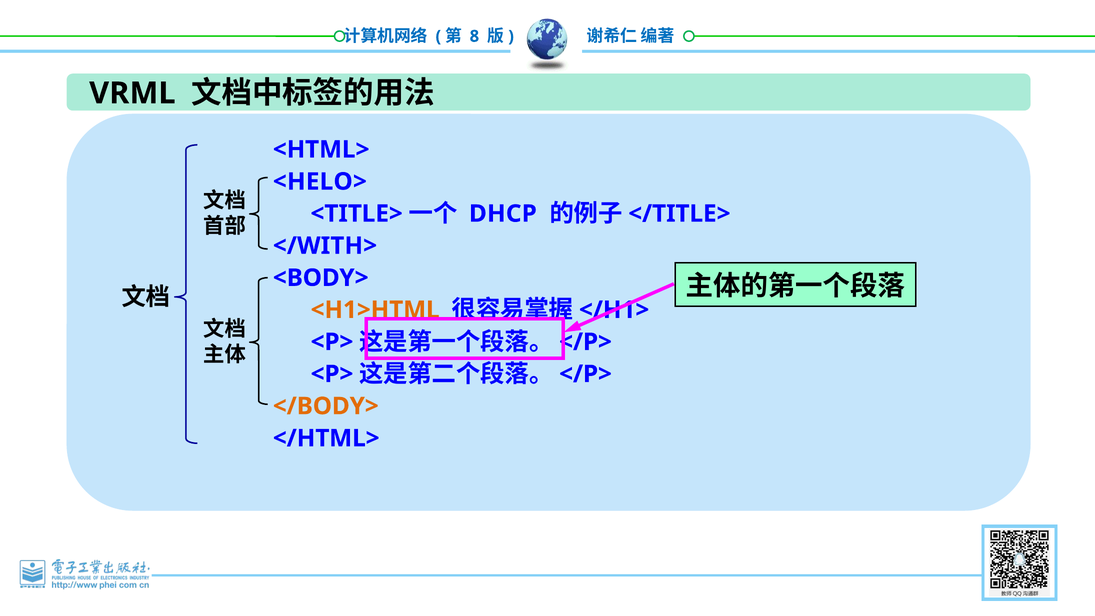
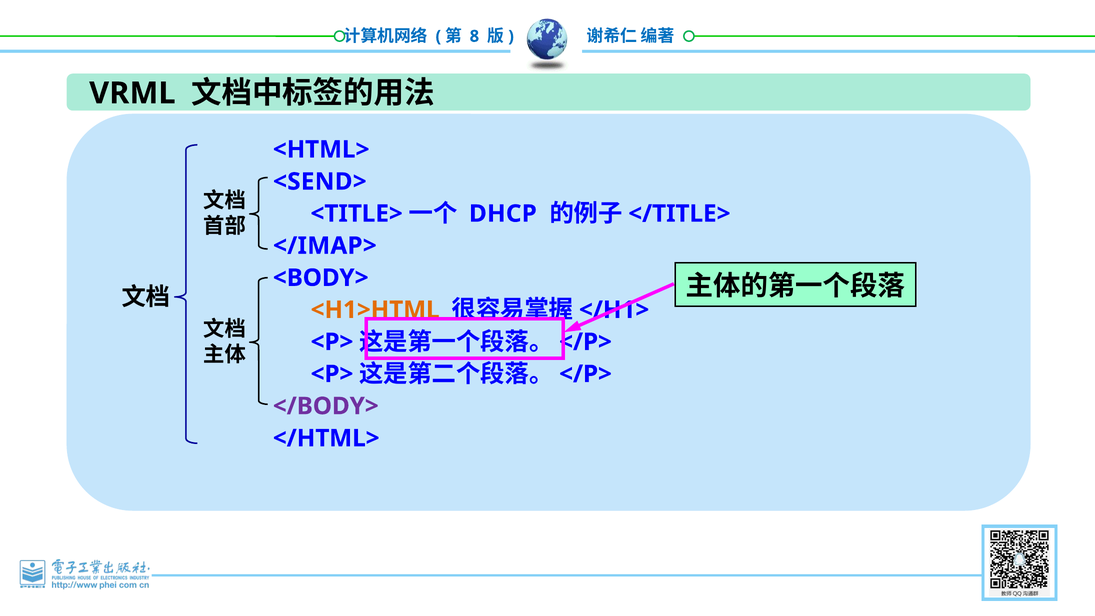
<HELO>: <HELO> -> <SEND>
</WITH>: </WITH> -> </IMAP>
</BODY> colour: orange -> purple
